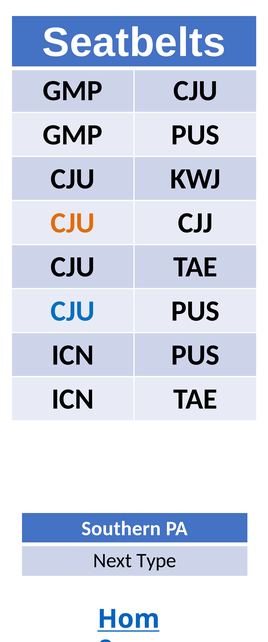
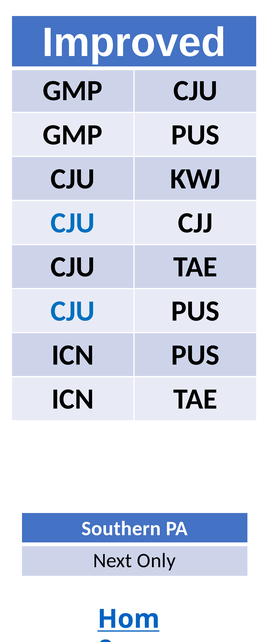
Seatbelts: Seatbelts -> Improved
CJU at (73, 223) colour: orange -> blue
Type: Type -> Only
